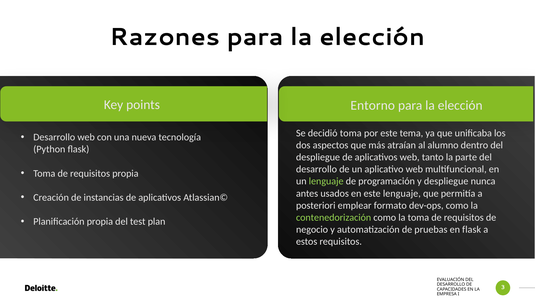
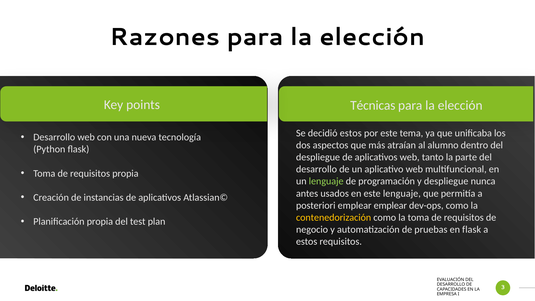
Entorno: Entorno -> Técnicas
decidió toma: toma -> estos
emplear formato: formato -> emplear
contenedorización colour: light green -> yellow
